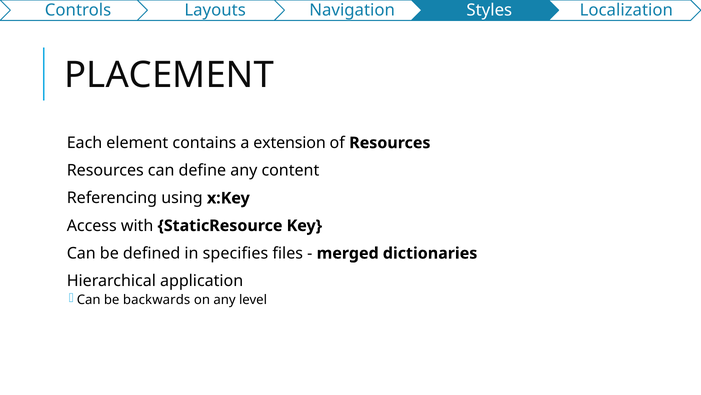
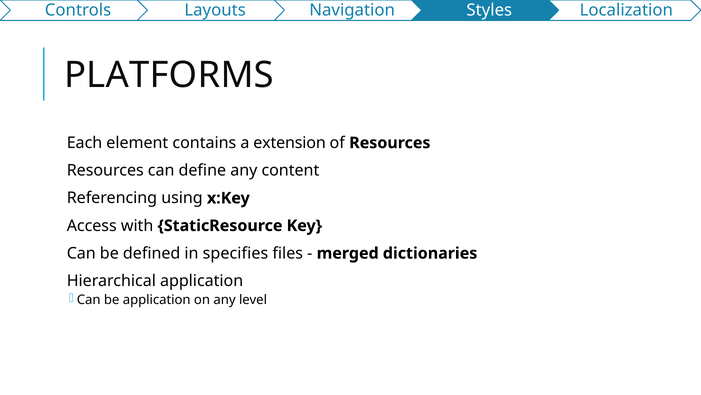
PLACEMENT: PLACEMENT -> PLATFORMS
be backwards: backwards -> application
